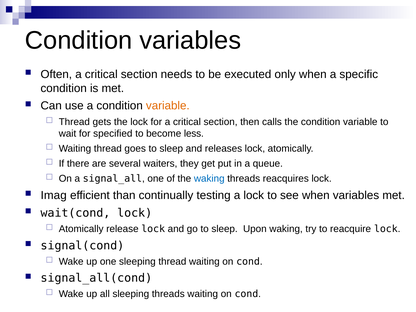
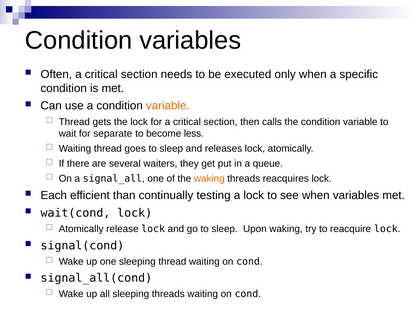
specified: specified -> separate
waking at (209, 179) colour: blue -> orange
Imag: Imag -> Each
